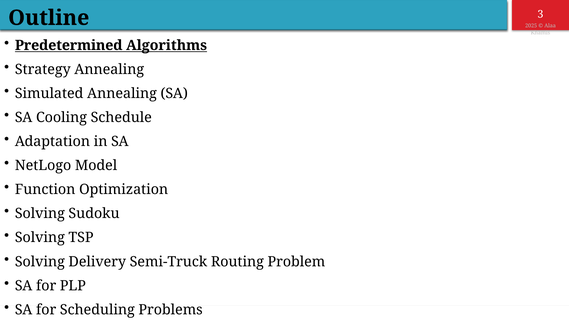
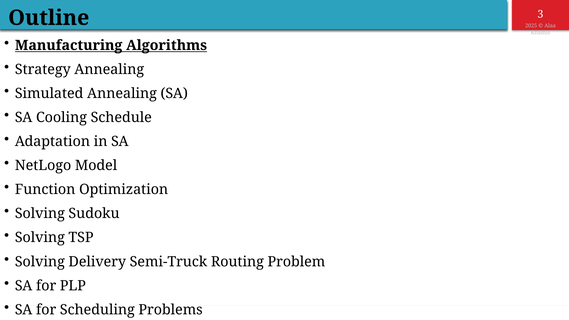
Predetermined: Predetermined -> Manufacturing
